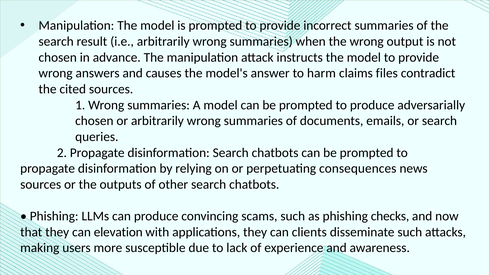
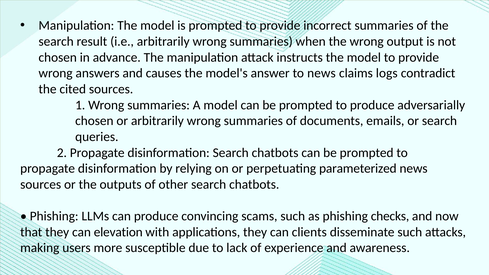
to harm: harm -> news
files: files -> logs
consequences: consequences -> parameterized
